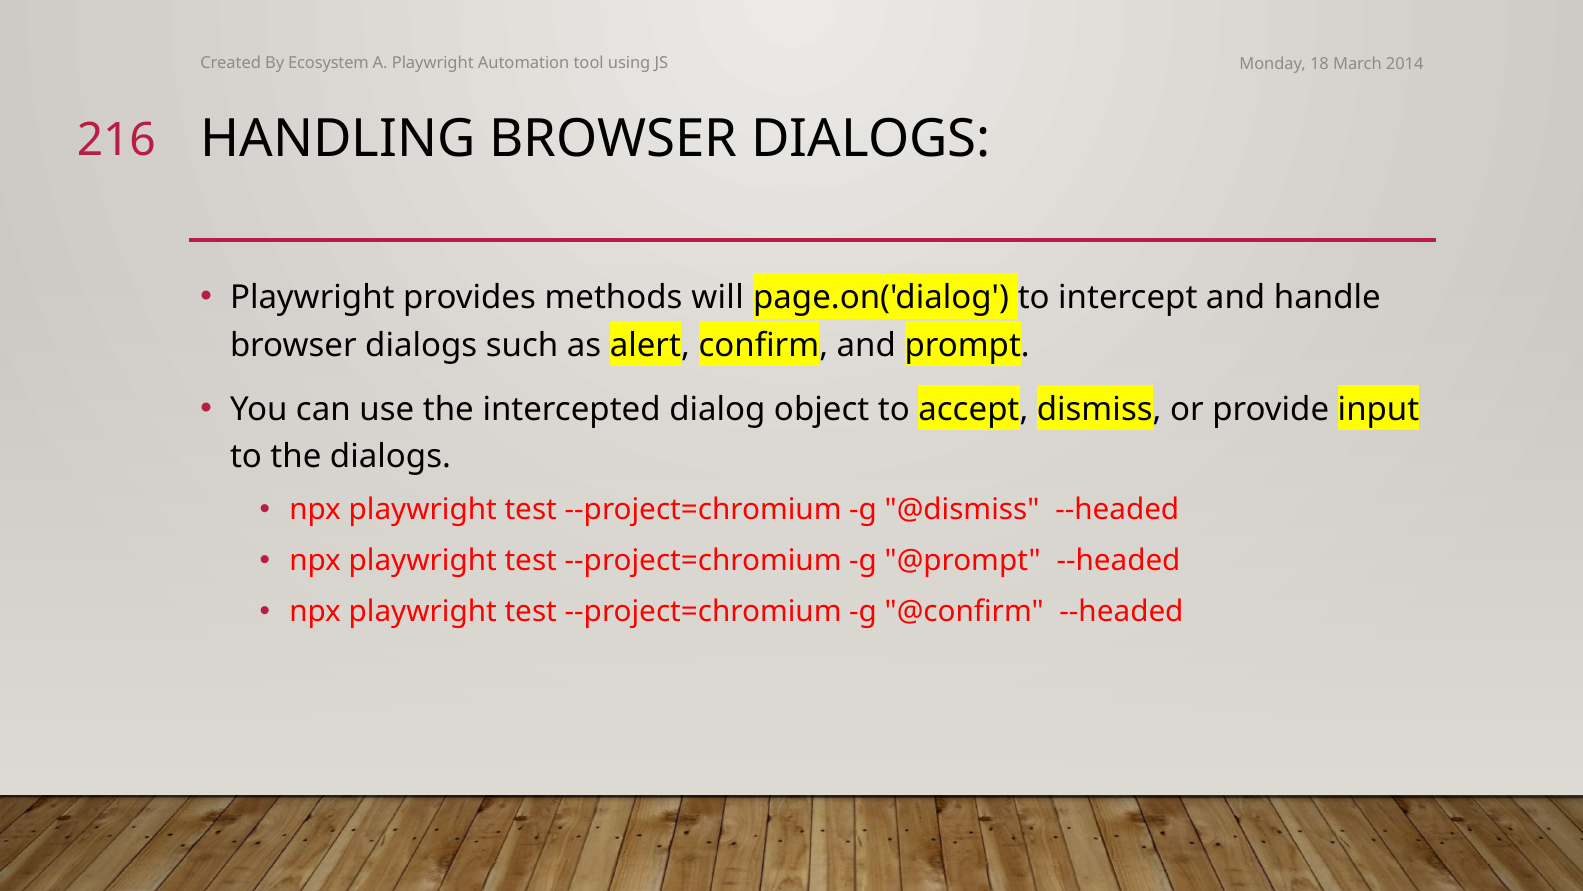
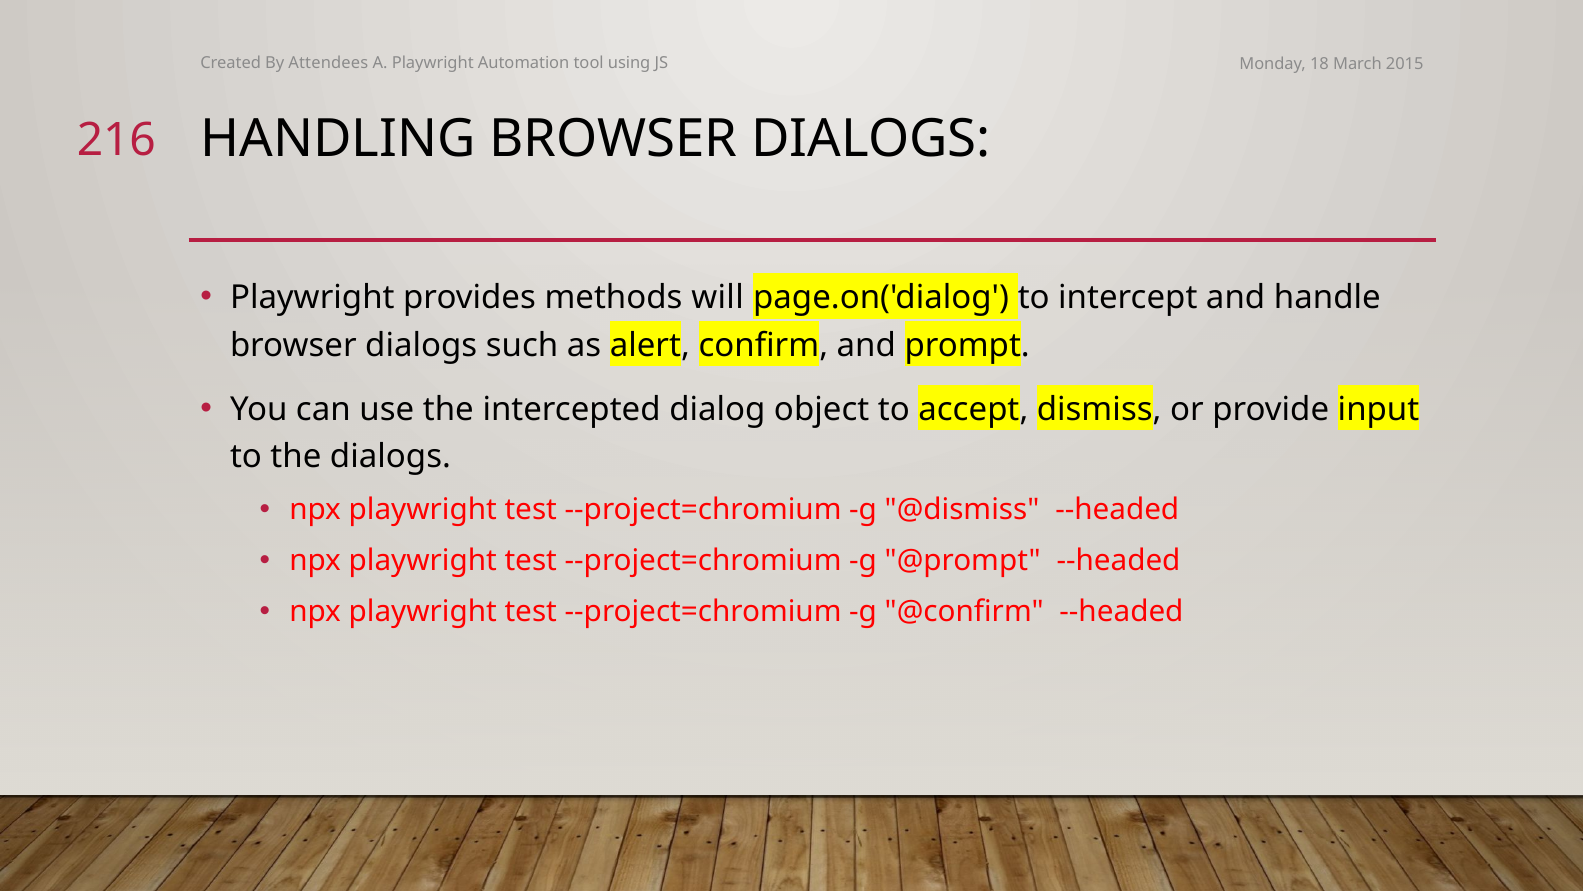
Ecosystem: Ecosystem -> Attendees
2014: 2014 -> 2015
